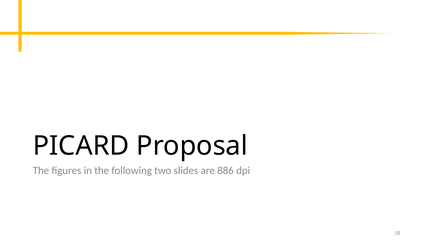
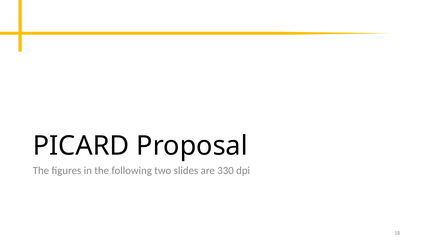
886: 886 -> 330
